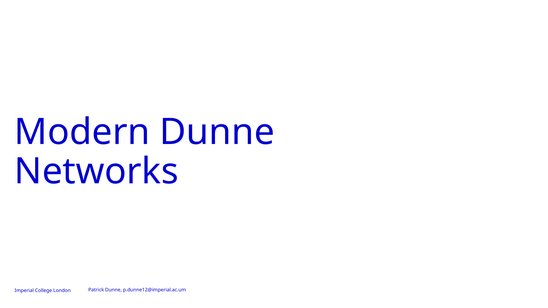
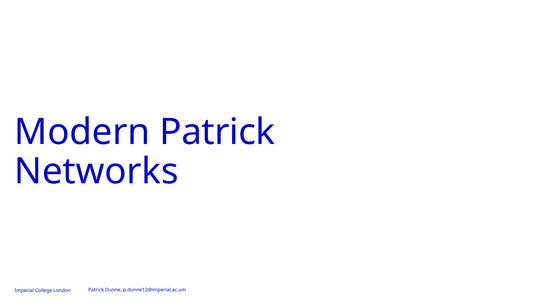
Modern Dunne: Dunne -> Patrick
